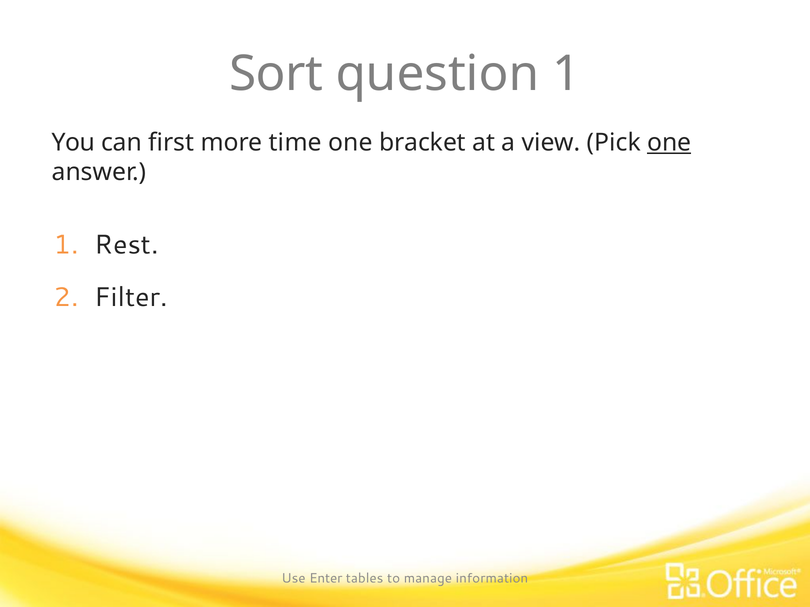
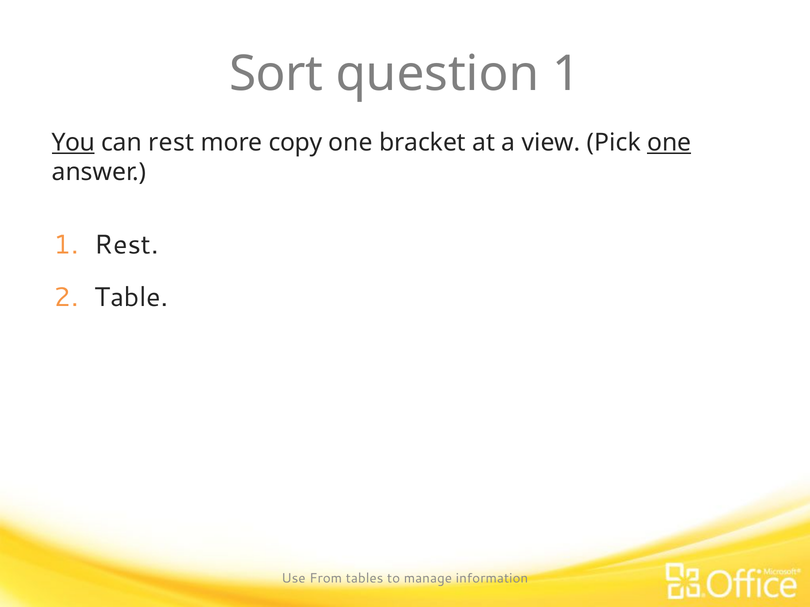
You underline: none -> present
can first: first -> rest
time: time -> copy
Filter: Filter -> Table
Enter: Enter -> From
